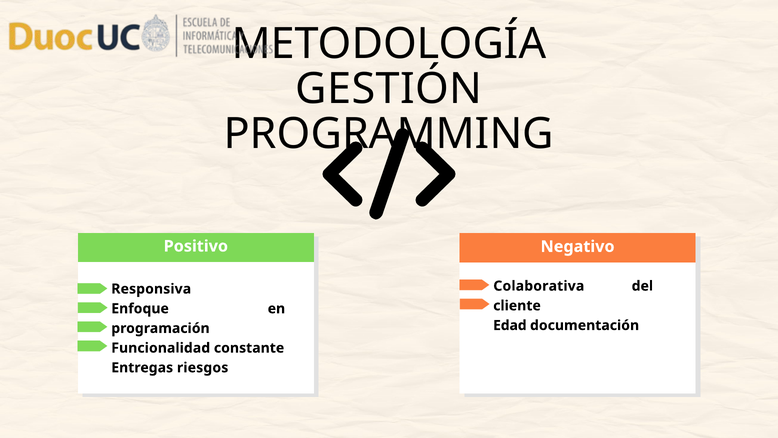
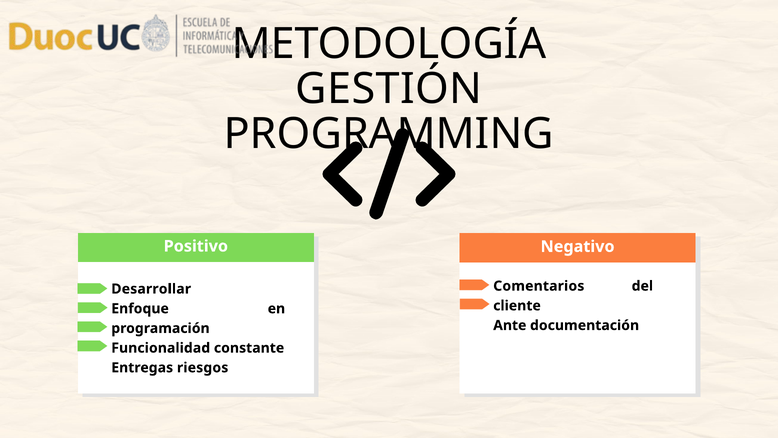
Colaborativa: Colaborativa -> Comentarios
Responsiva: Responsiva -> Desarrollar
Edad: Edad -> Ante
